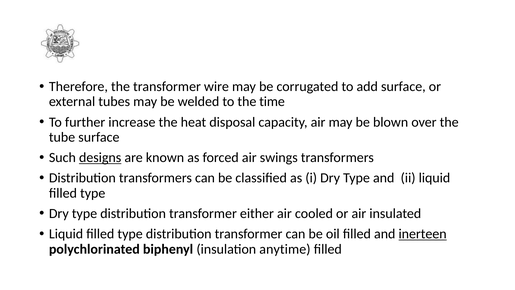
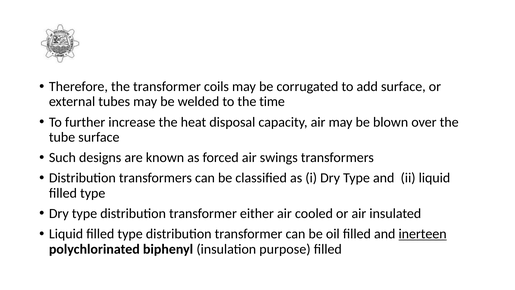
wire: wire -> coils
designs underline: present -> none
anytime: anytime -> purpose
